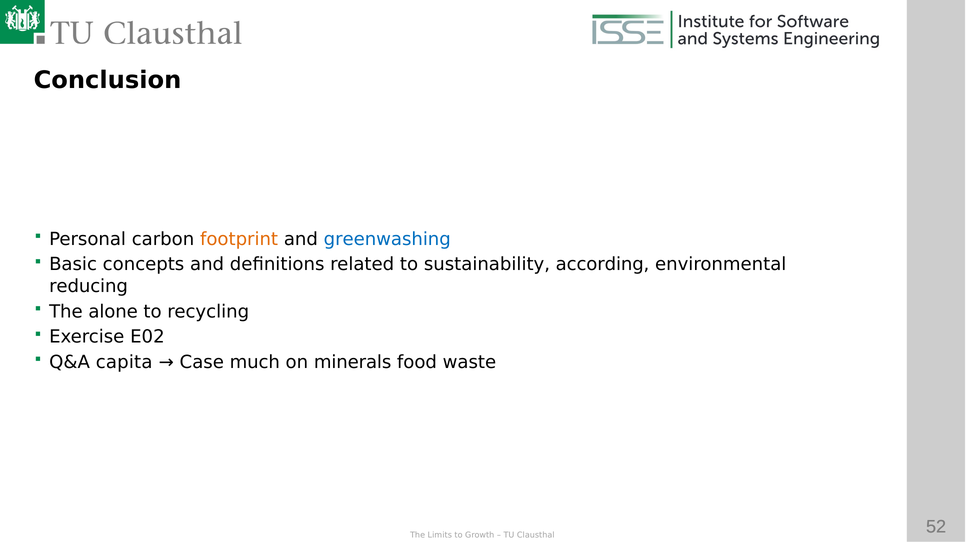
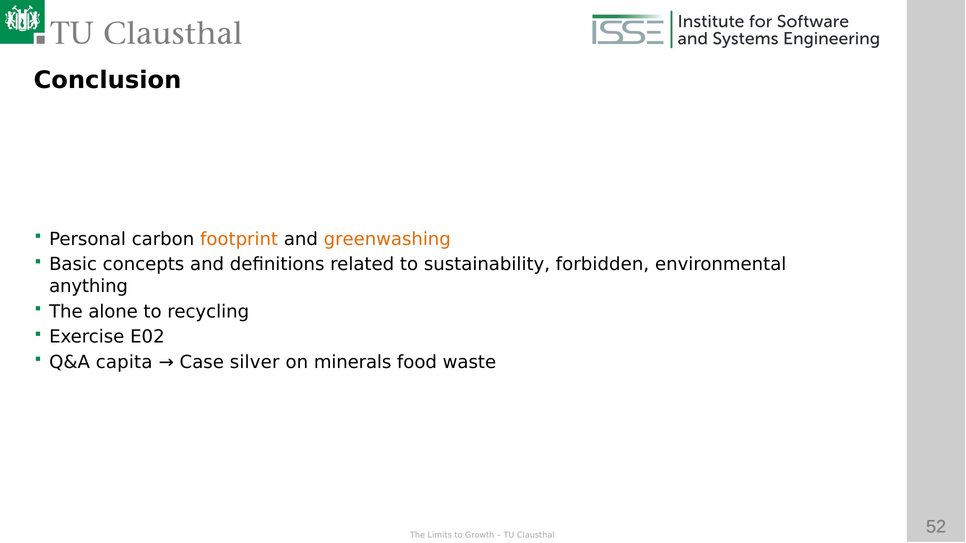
greenwashing colour: blue -> orange
according: according -> forbidden
reducing: reducing -> anything
much: much -> silver
